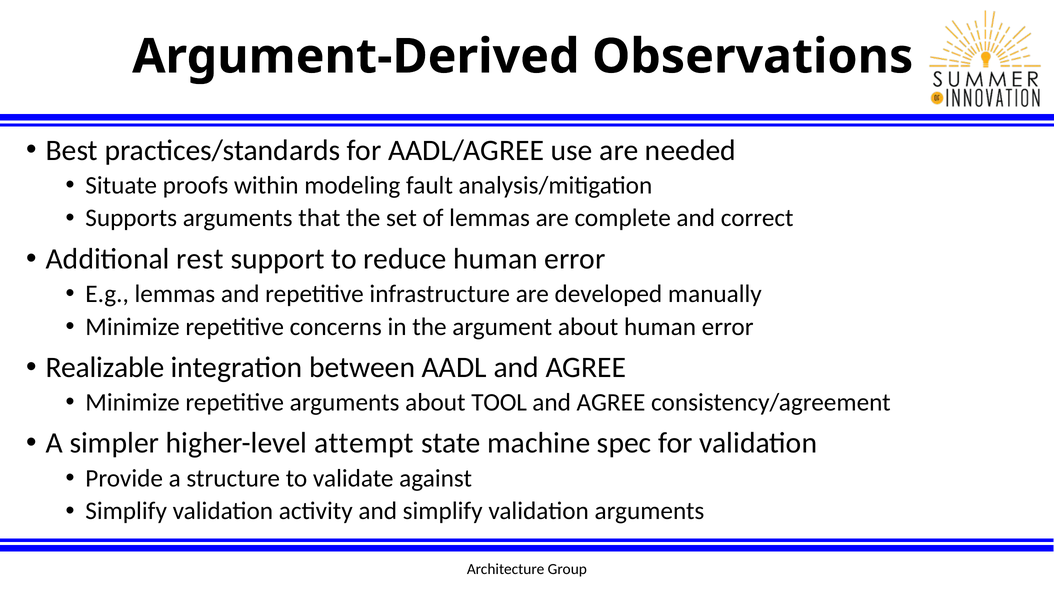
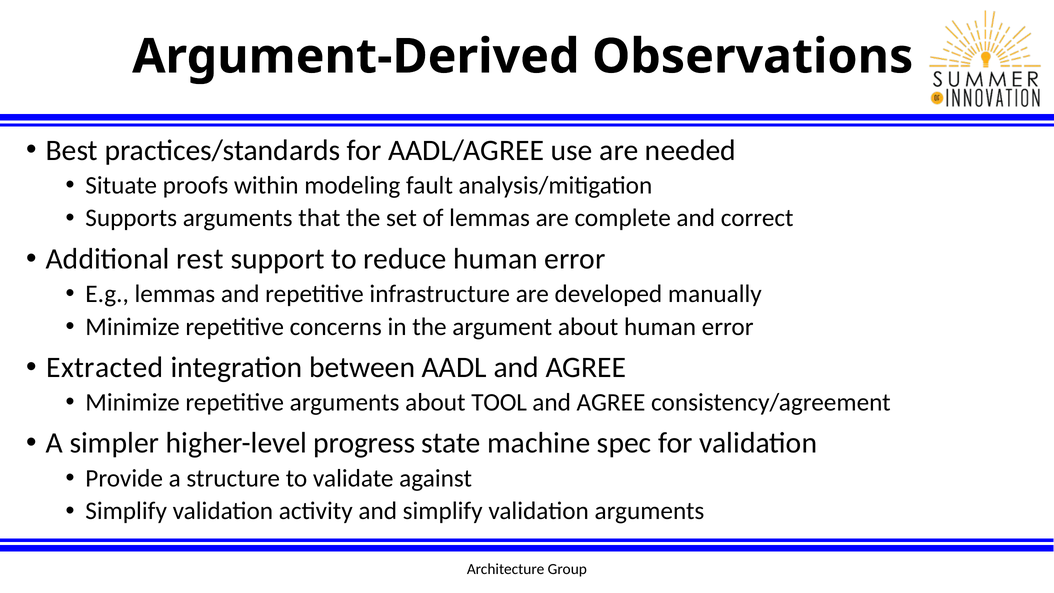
Realizable: Realizable -> Extracted
attempt: attempt -> progress
